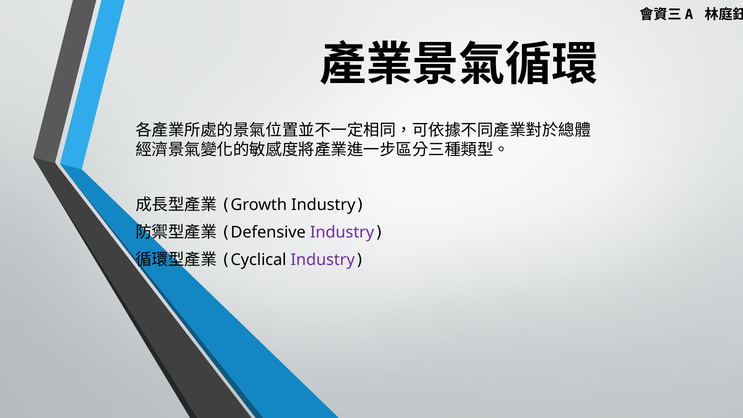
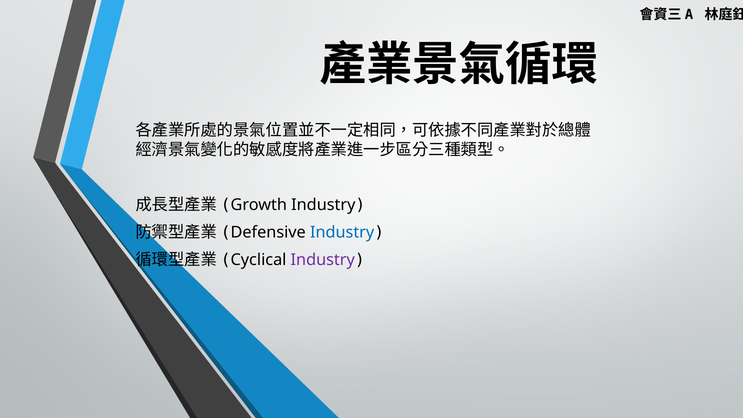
Industry at (342, 232) colour: purple -> blue
